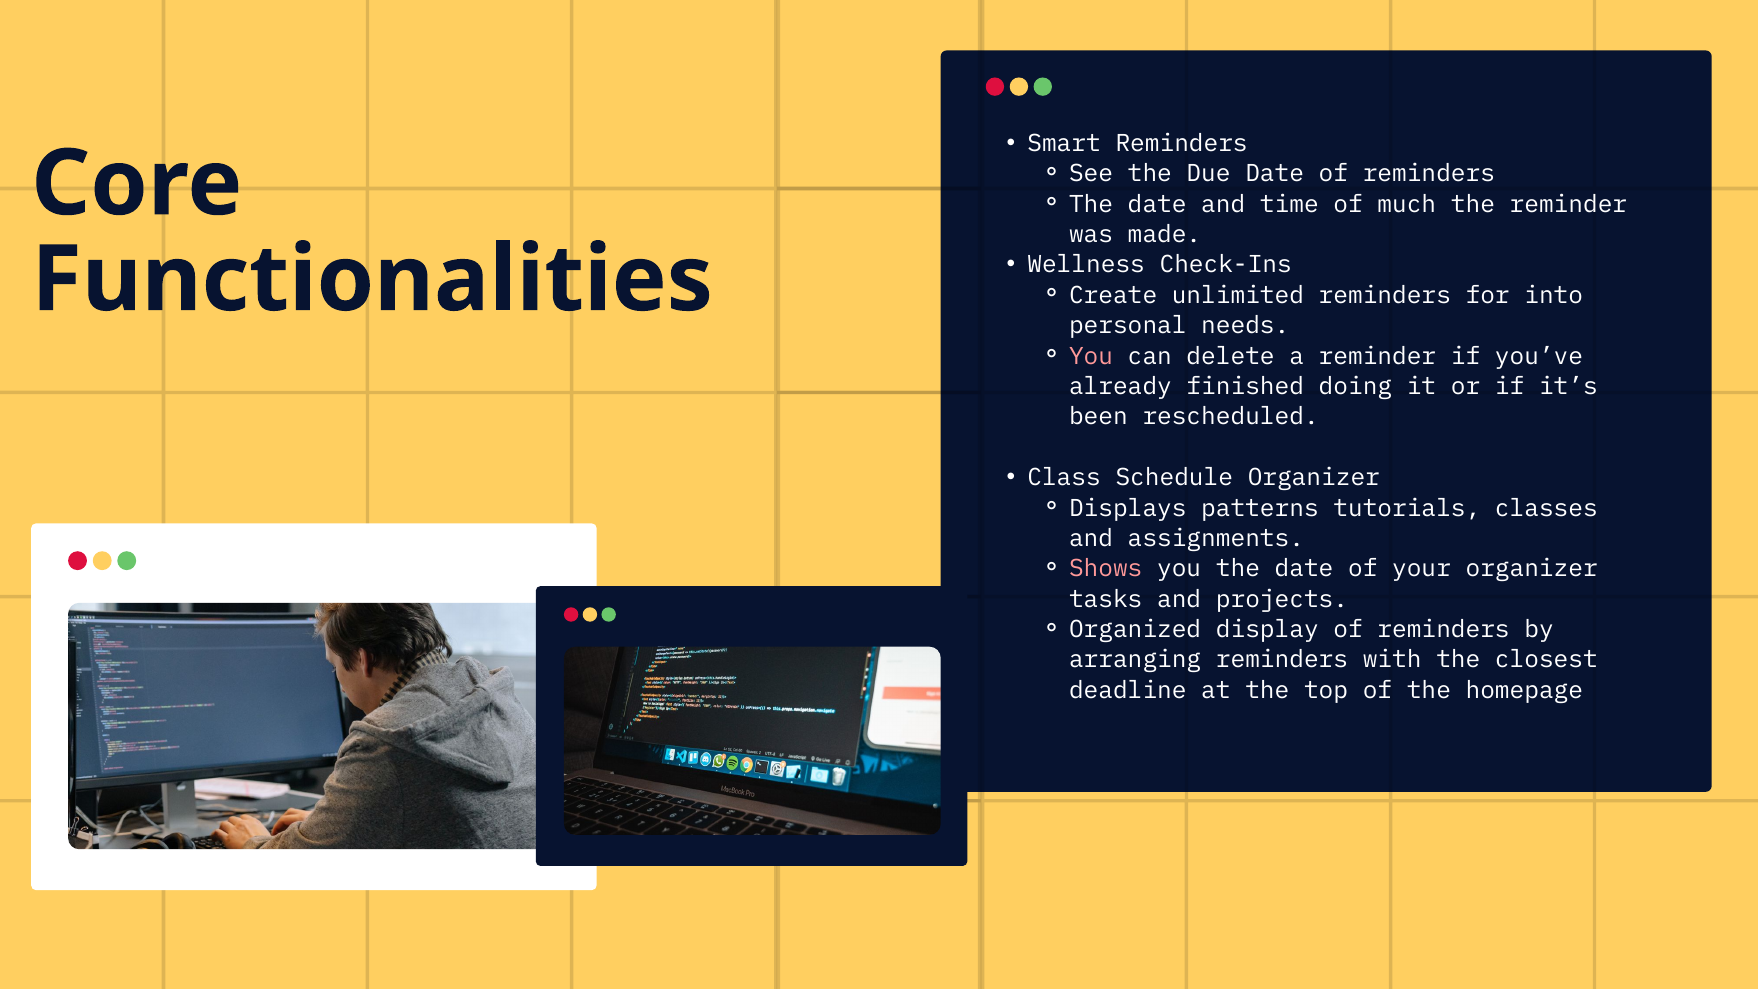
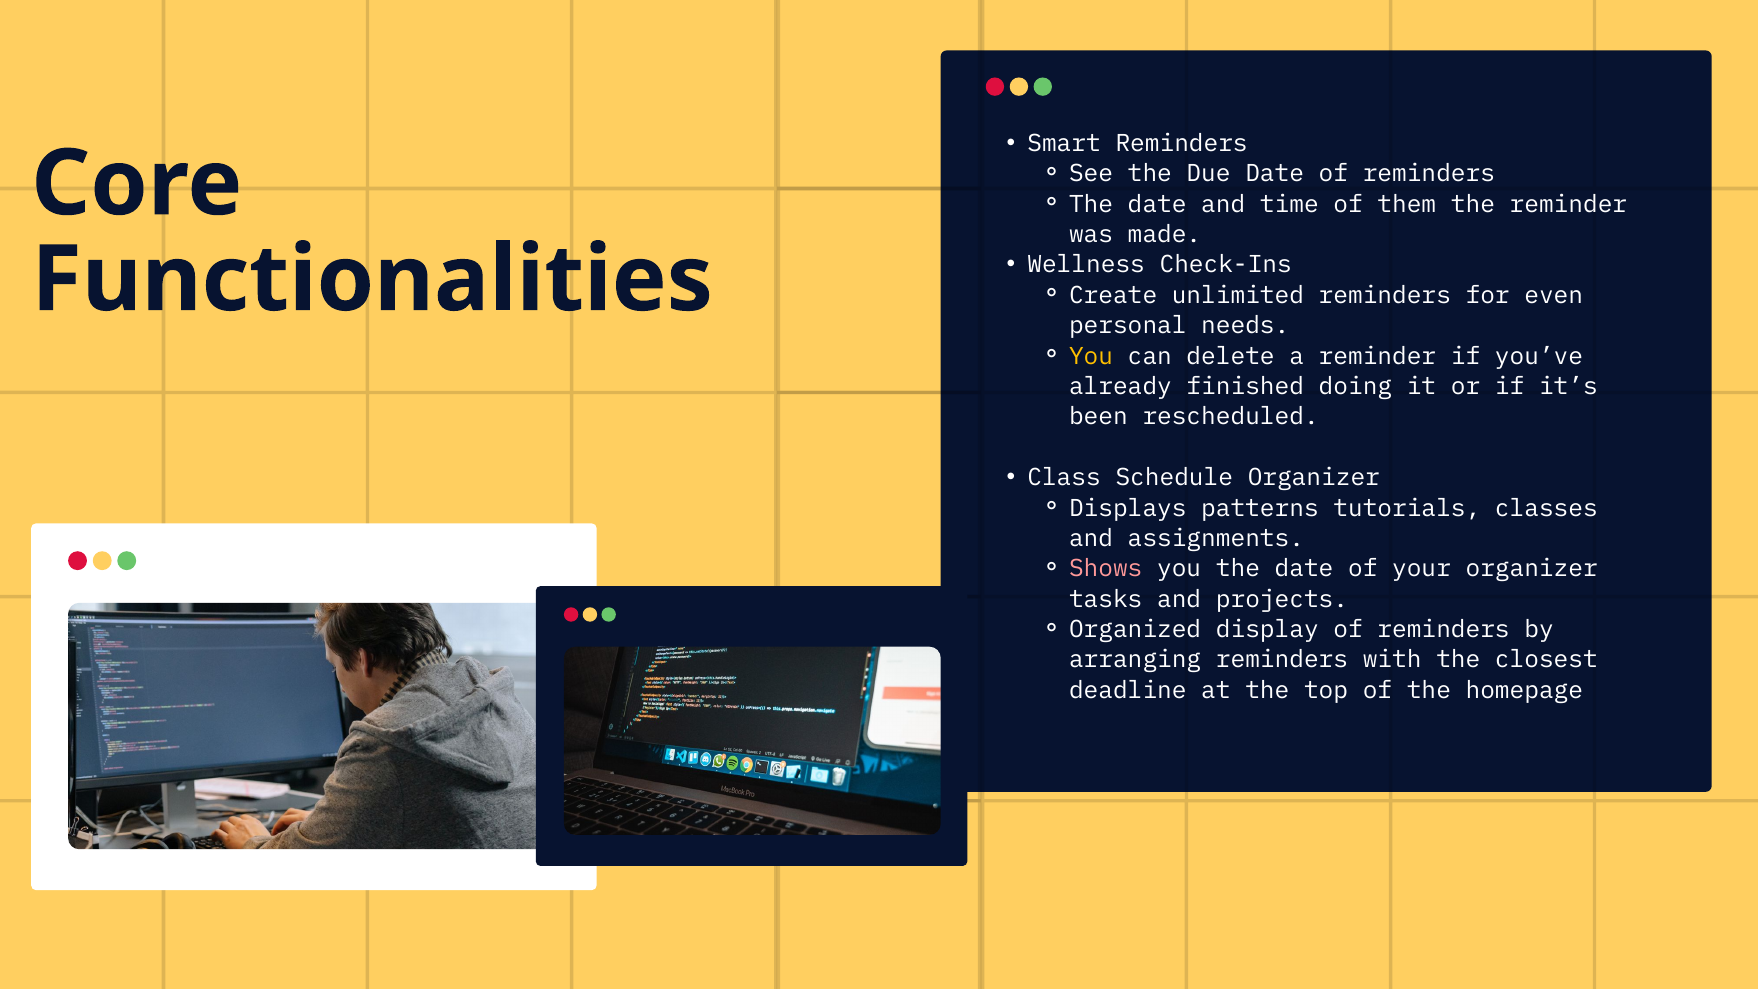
much: much -> them
into: into -> even
You at (1091, 356) colour: pink -> yellow
